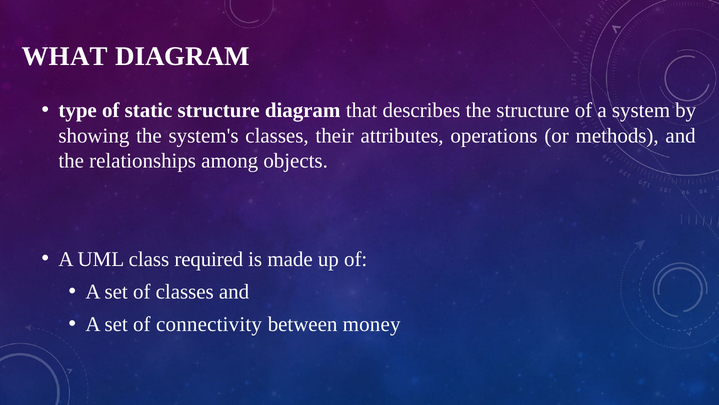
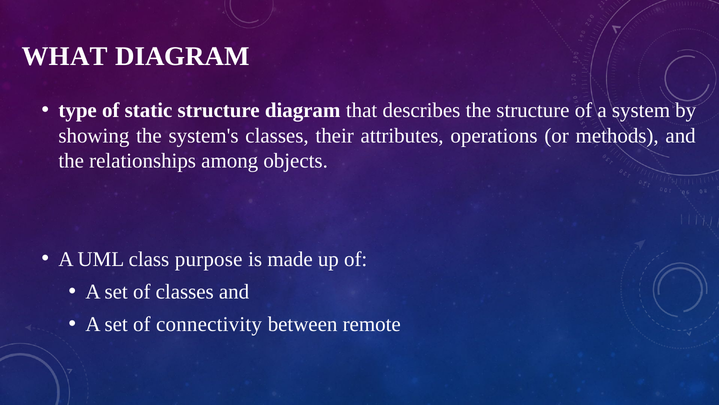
required: required -> purpose
money: money -> remote
